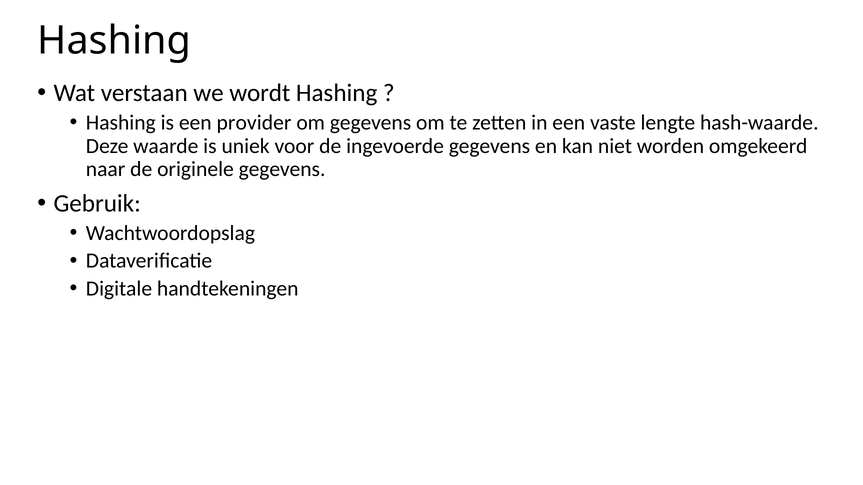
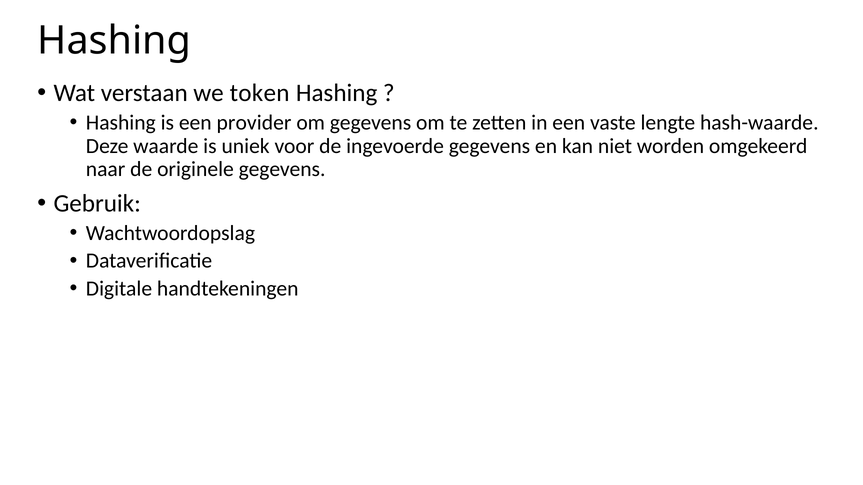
wordt: wordt -> token
